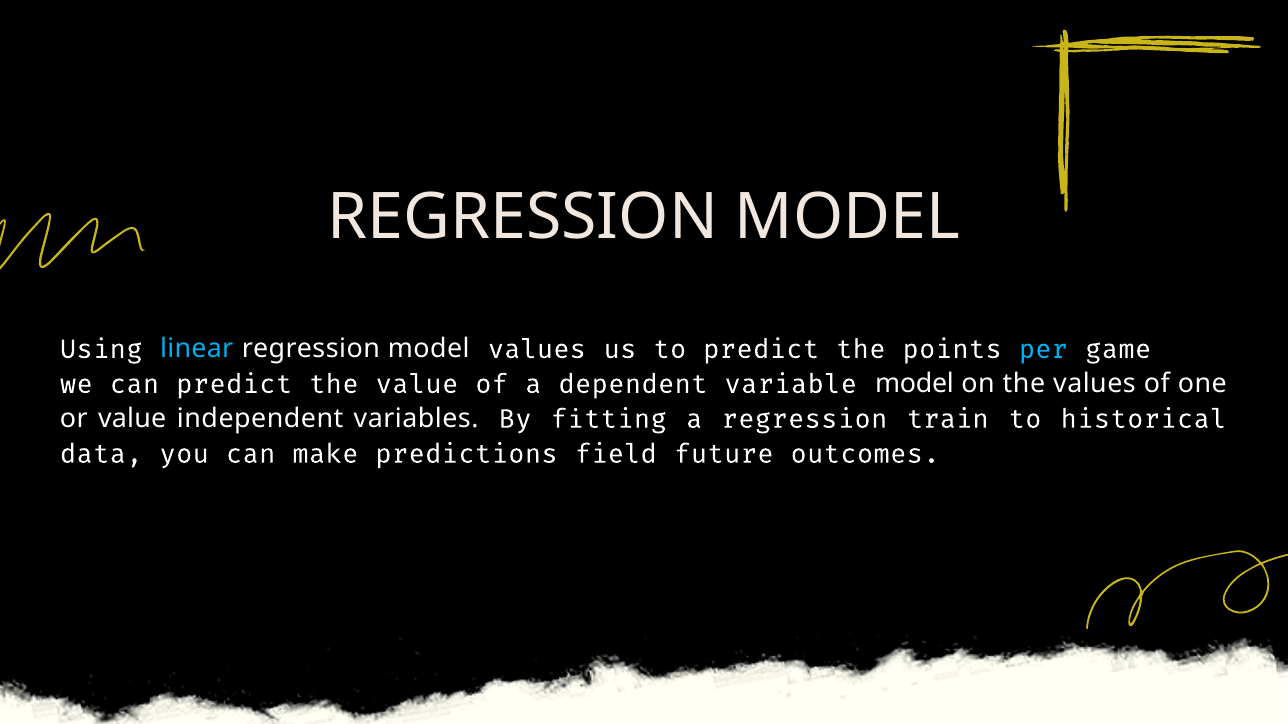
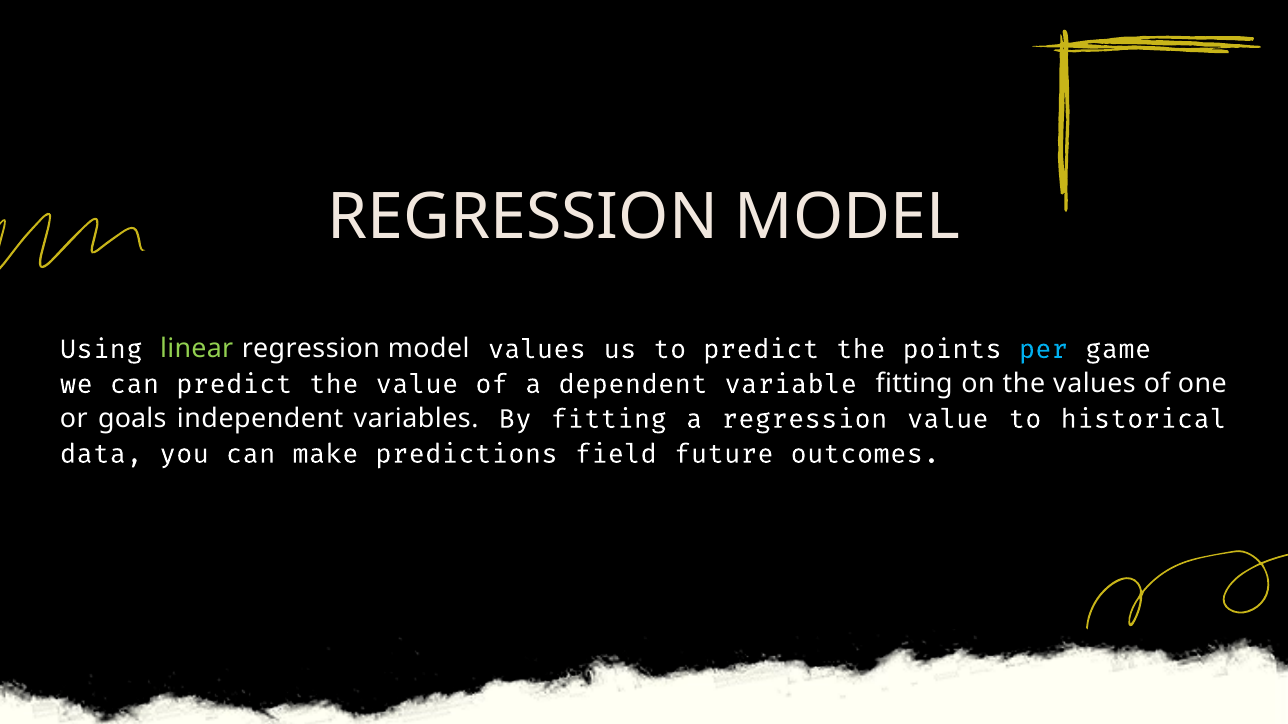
linear colour: light blue -> light green
variable model: model -> fitting
or value: value -> goals
regression train: train -> value
